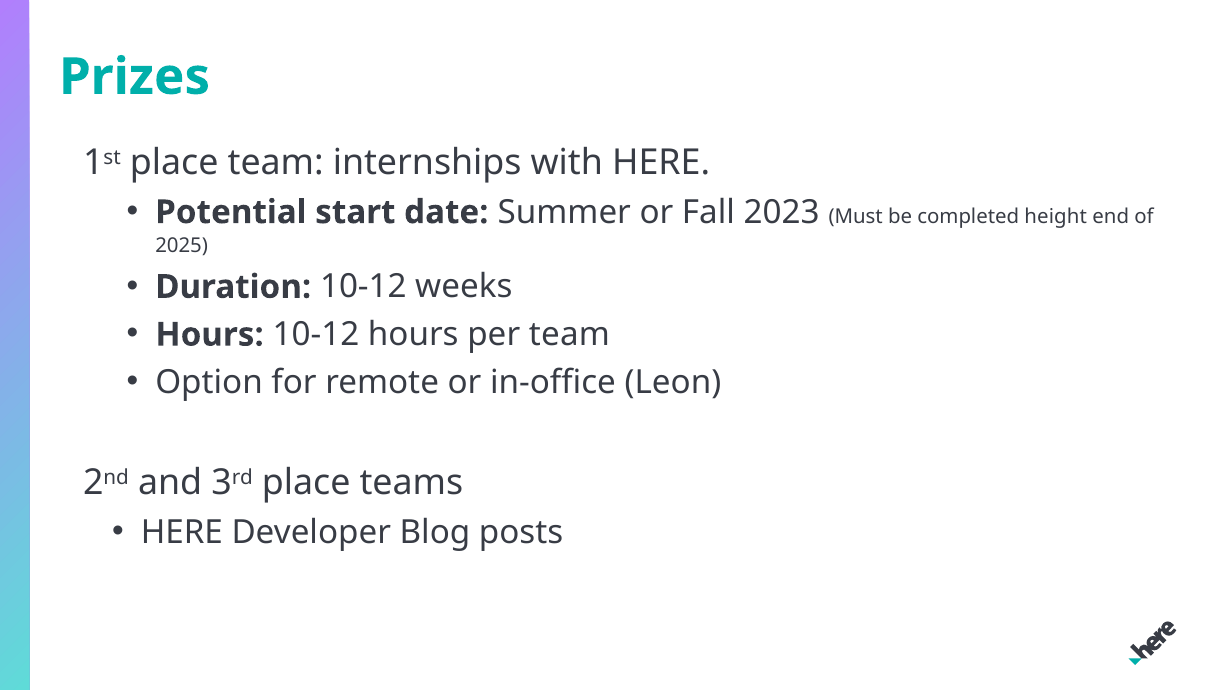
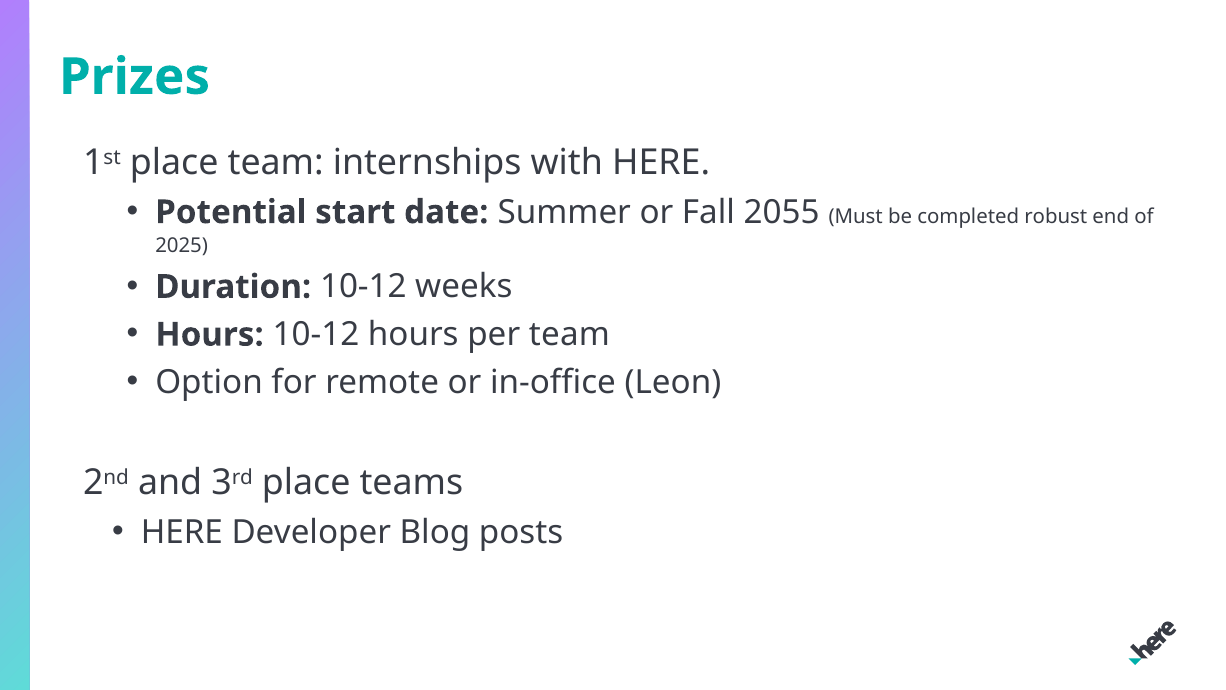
2023: 2023 -> 2055
height: height -> robust
